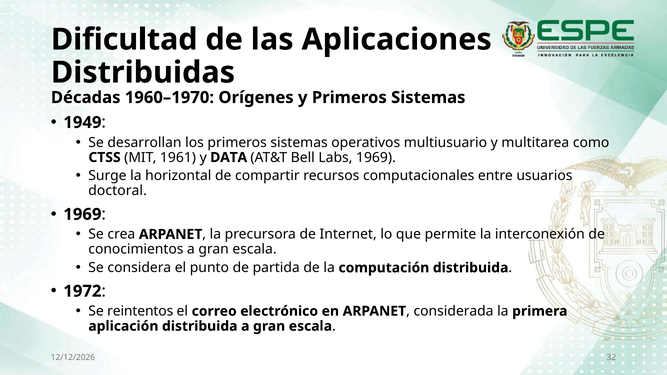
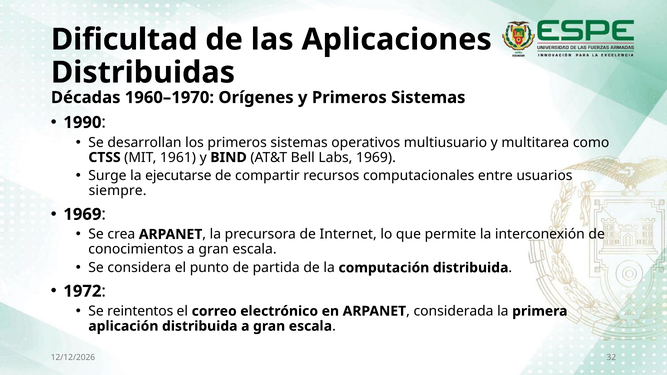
1949: 1949 -> 1990
DATA: DATA -> BIND
horizontal: horizontal -> ejecutarse
doctoral: doctoral -> siempre
